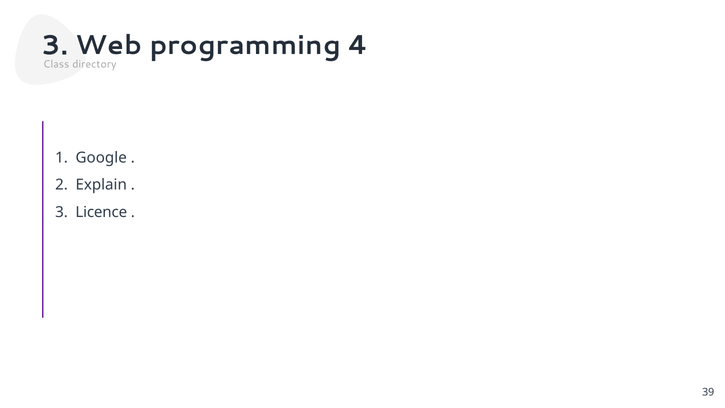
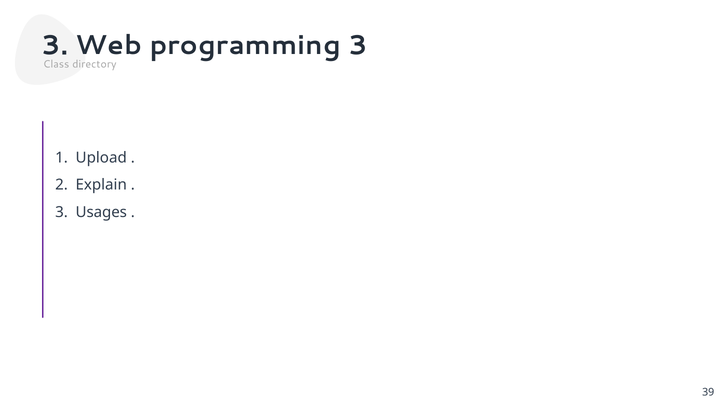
programming 4: 4 -> 3
Google: Google -> Upload
Licence: Licence -> Usages
